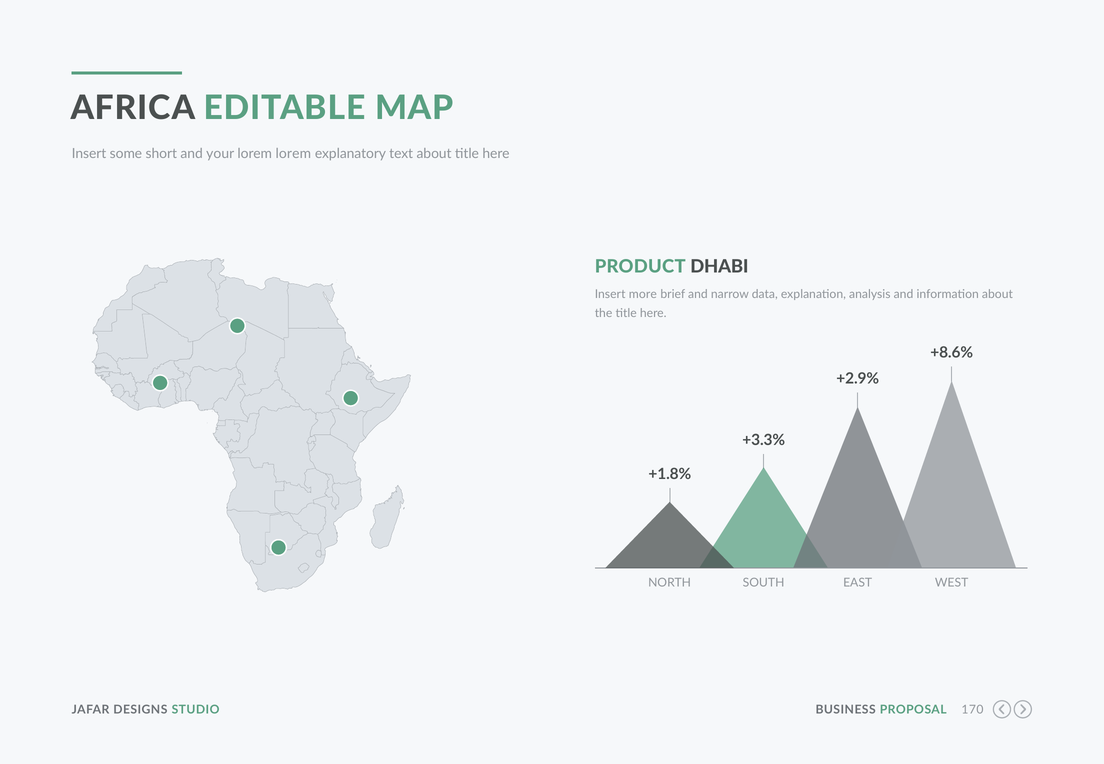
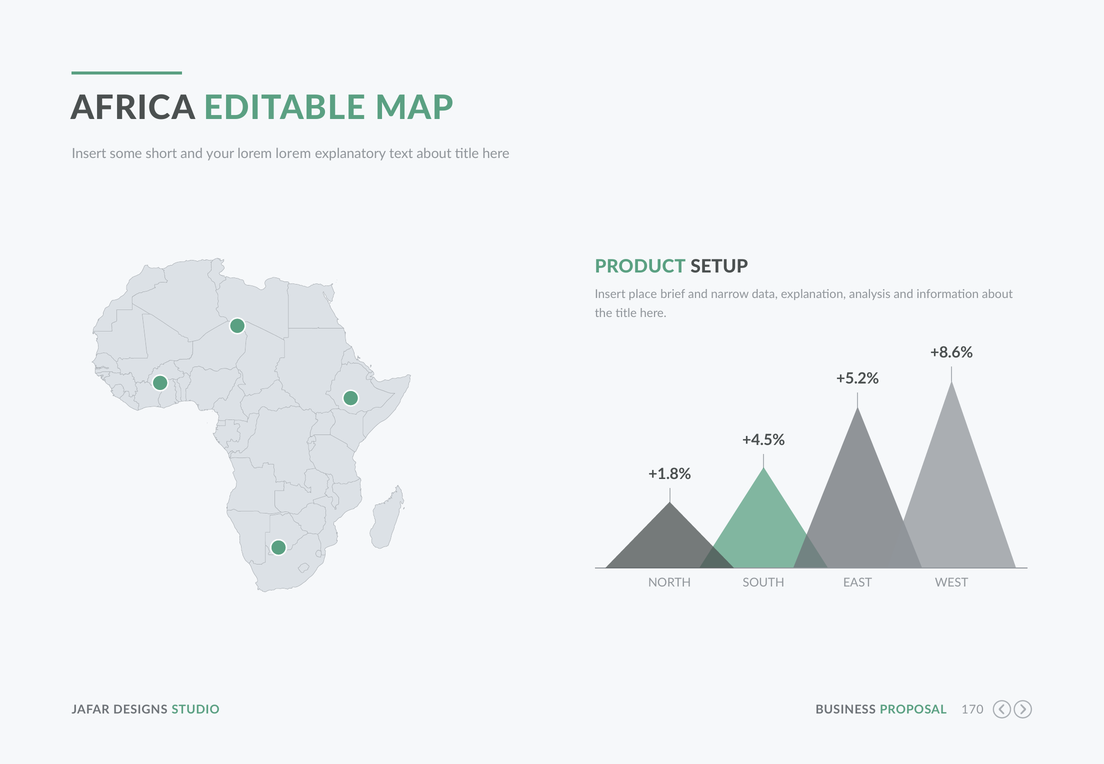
DHABI: DHABI -> SETUP
more: more -> place
+2.9%: +2.9% -> +5.2%
+3.3%: +3.3% -> +4.5%
